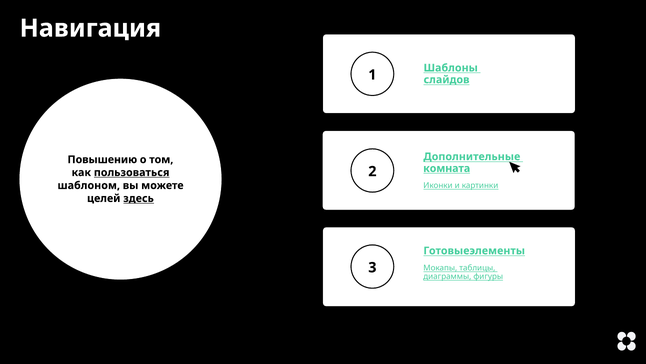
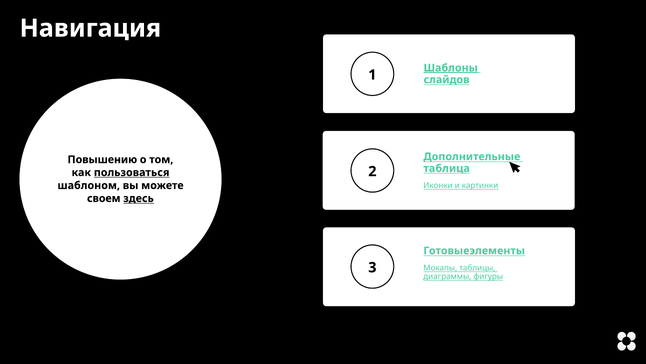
Шаблоны underline: none -> present
комната: комната -> таблица
целей: целей -> своем
